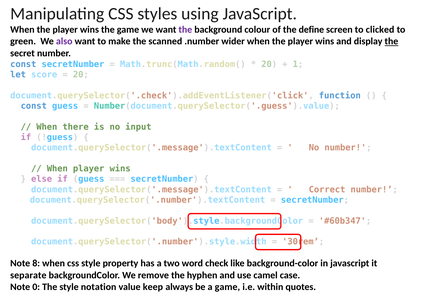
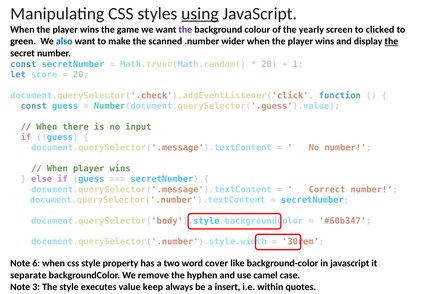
using underline: none -> present
define: define -> yearly
also colour: purple -> blue
8: 8 -> 6
check: check -> cover
0: 0 -> 3
notation: notation -> executes
a game: game -> insert
